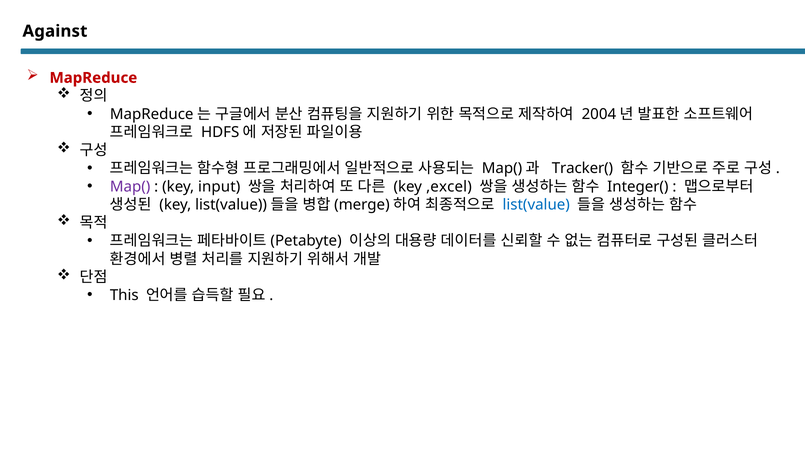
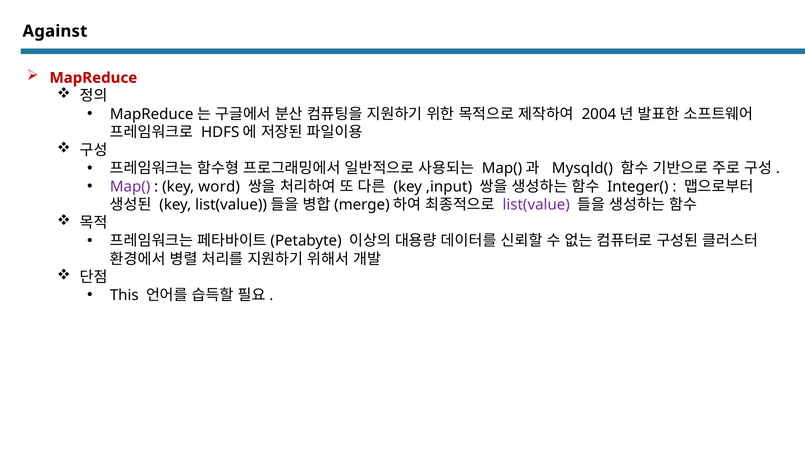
Tracker(: Tracker( -> Mysqld(
input: input -> word
,excel: ,excel -> ,input
list(value colour: blue -> purple
